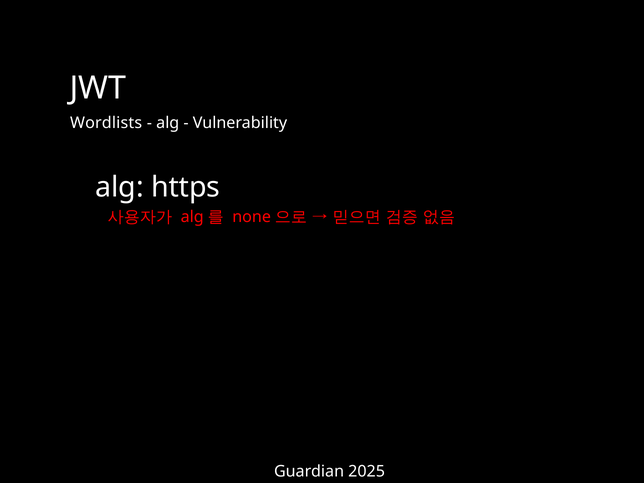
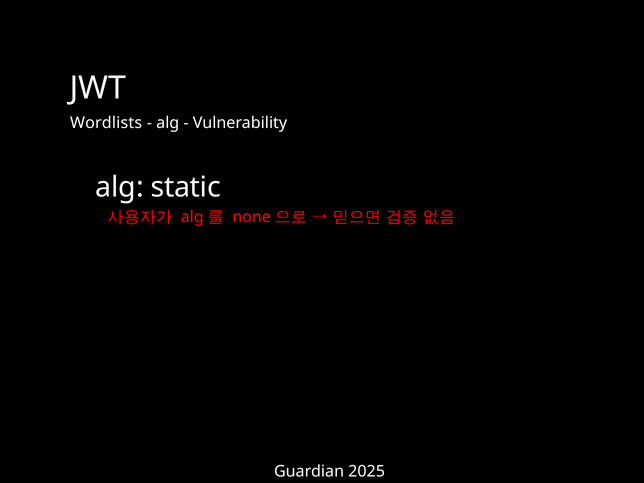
https: https -> static
